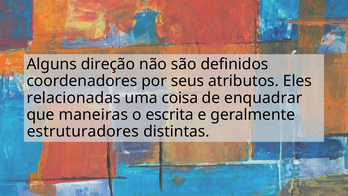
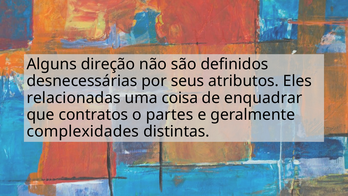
coordenadores: coordenadores -> desnecessárias
maneiras: maneiras -> contratos
escrita: escrita -> partes
estruturadores: estruturadores -> complexidades
